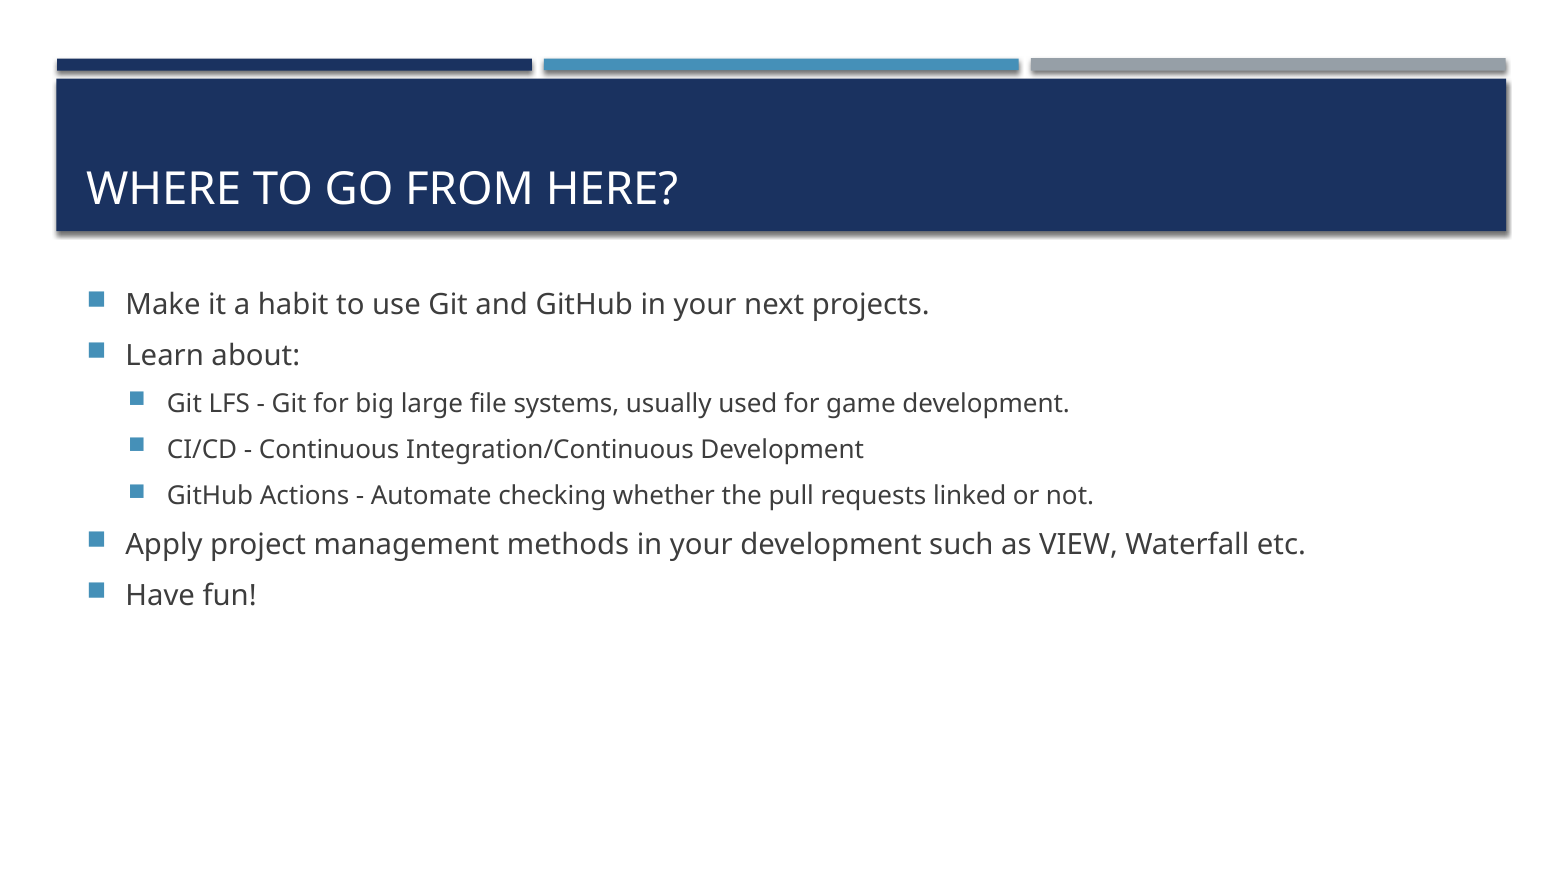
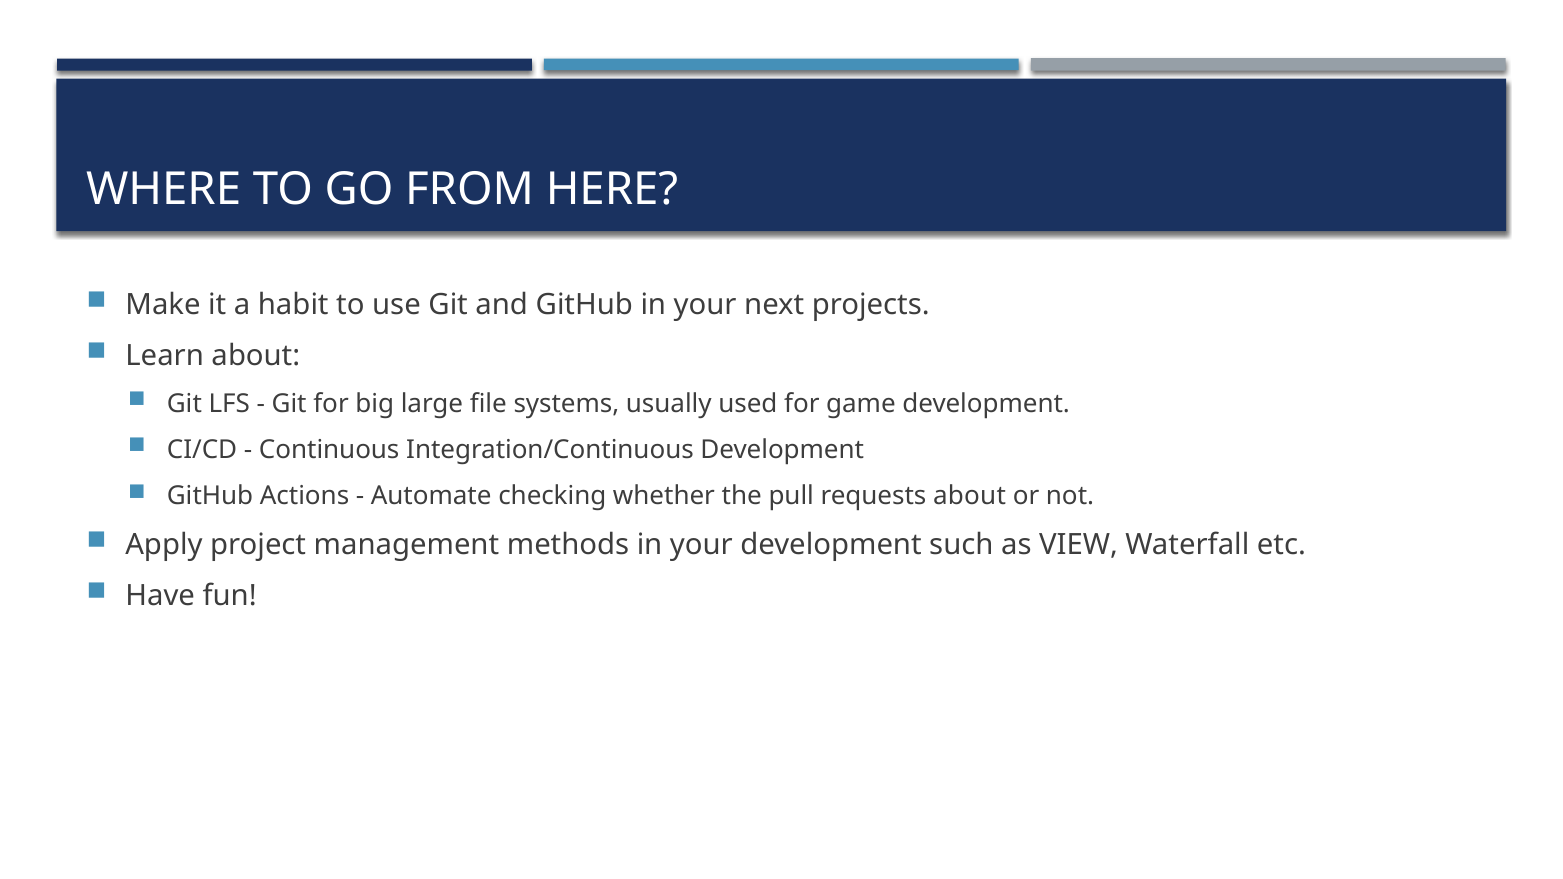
requests linked: linked -> about
